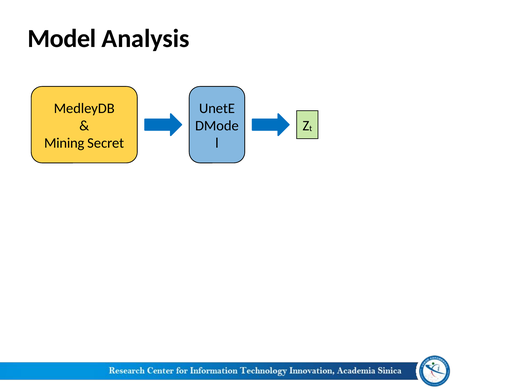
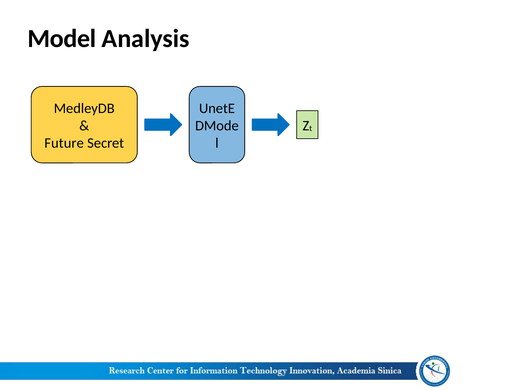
Mining: Mining -> Future
